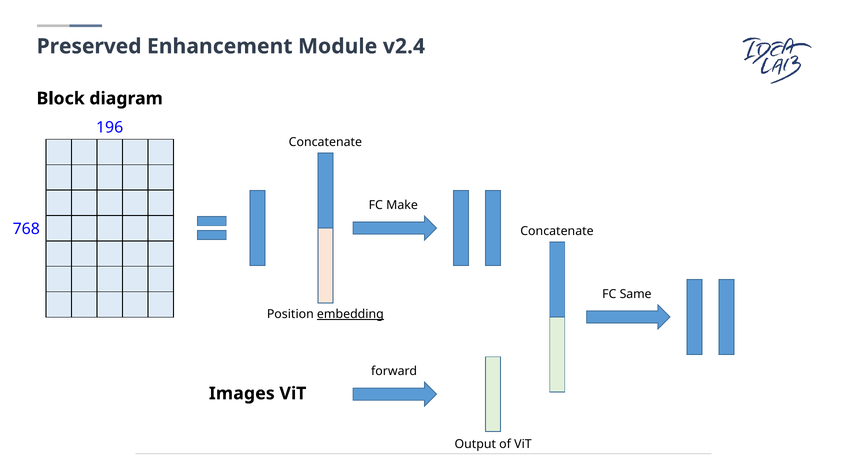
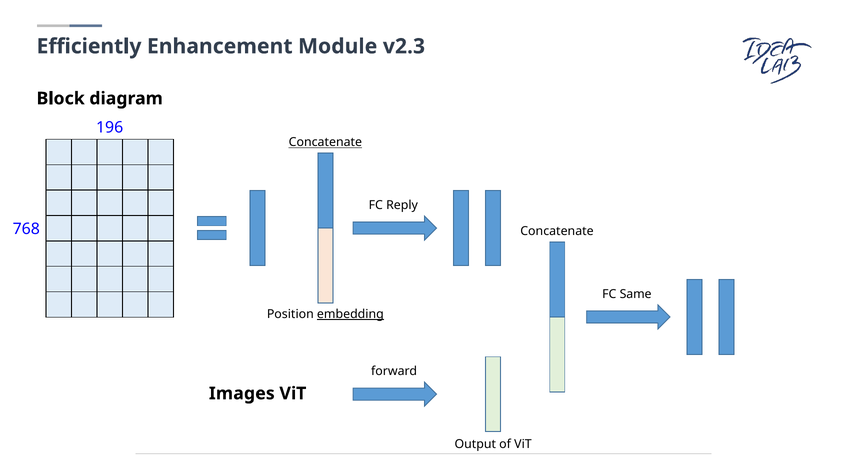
Preserved: Preserved -> Efficiently
v2.4: v2.4 -> v2.3
Concatenate at (325, 142) underline: none -> present
Make: Make -> Reply
